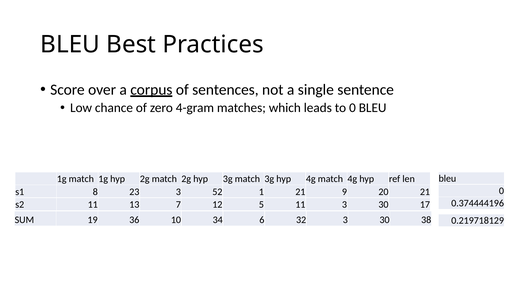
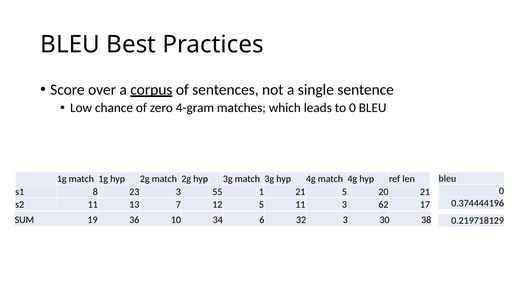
52: 52 -> 55
21 9: 9 -> 5
11 3 30: 30 -> 62
